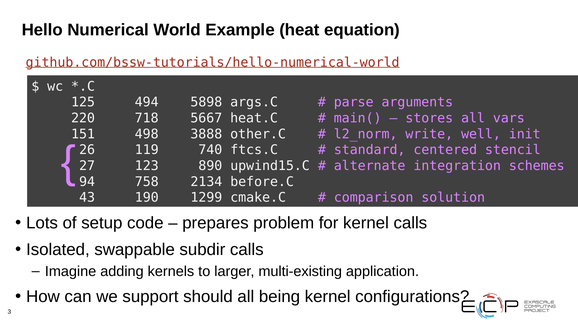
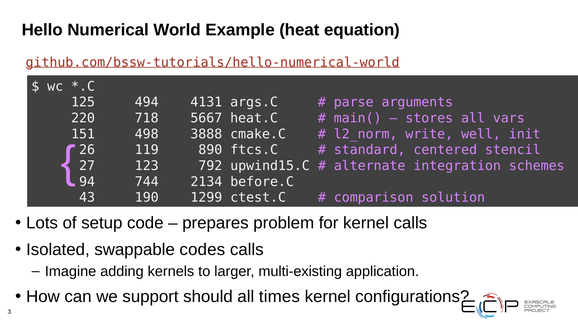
5898: 5898 -> 4131
other.C: other.C -> cmake.C
740: 740 -> 890
890: 890 -> 792
758: 758 -> 744
cmake.C: cmake.C -> ctest.C
subdir: subdir -> codes
being: being -> times
